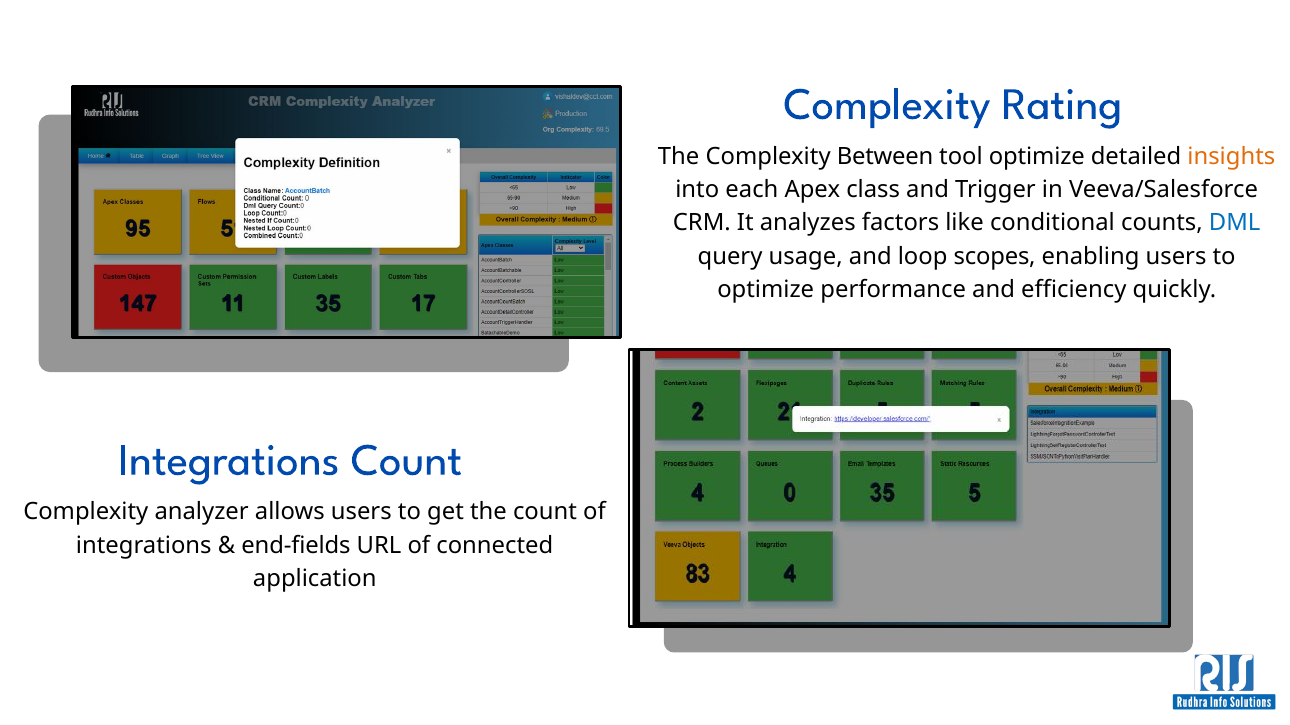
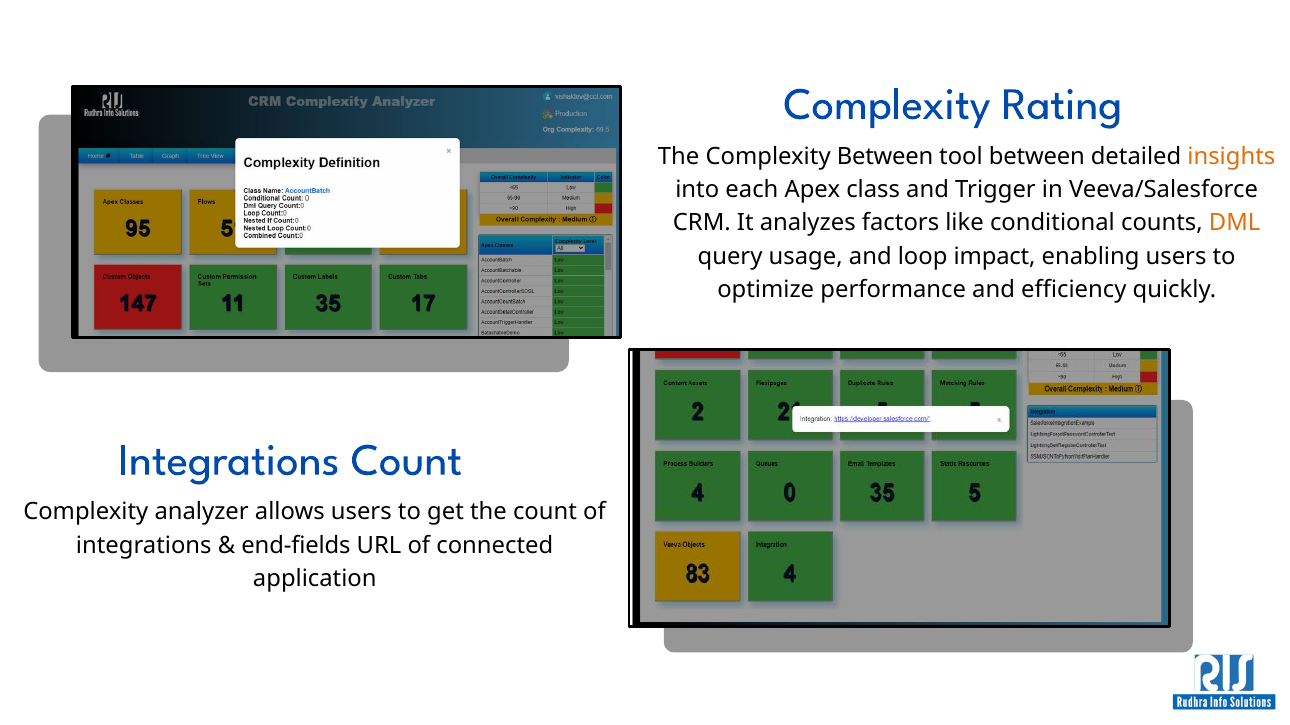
tool optimize: optimize -> between
DML colour: blue -> orange
scopes: scopes -> impact
